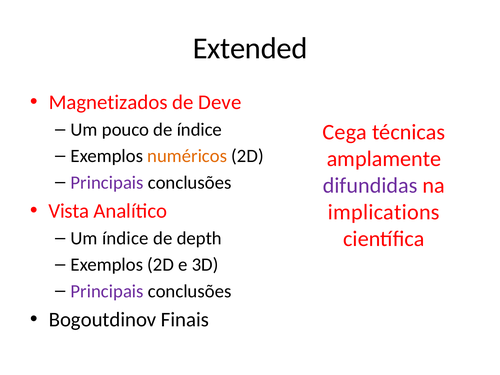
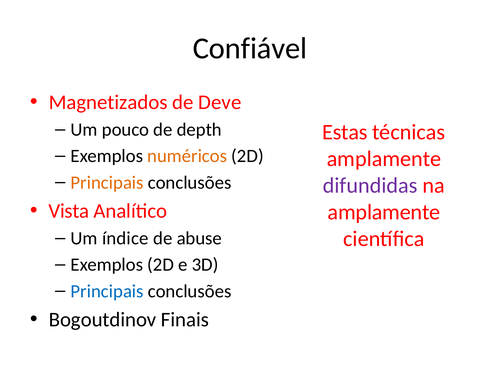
Extended: Extended -> Confiável
de índice: índice -> depth
Cega: Cega -> Estas
Principais at (107, 183) colour: purple -> orange
implications at (384, 212): implications -> amplamente
depth: depth -> abuse
Principais at (107, 291) colour: purple -> blue
